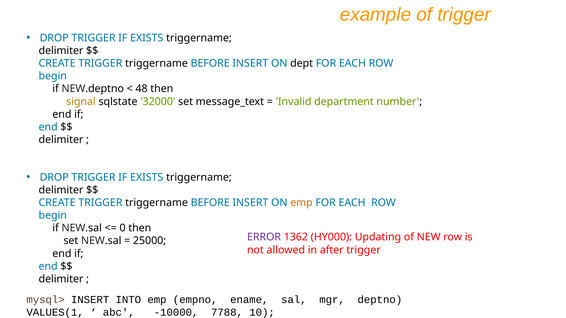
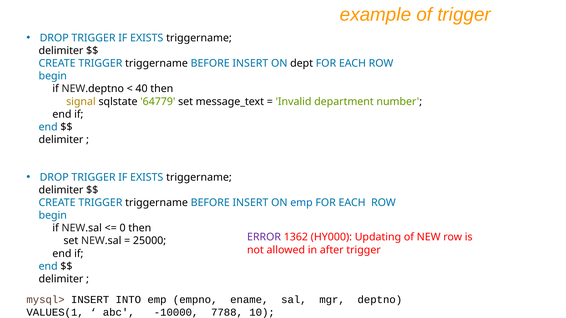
48: 48 -> 40
32000: 32000 -> 64779
emp at (301, 203) colour: orange -> blue
